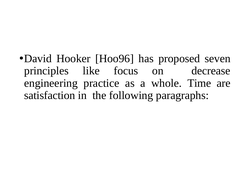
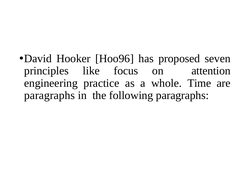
decrease: decrease -> attention
satisfaction at (50, 95): satisfaction -> paragraphs
